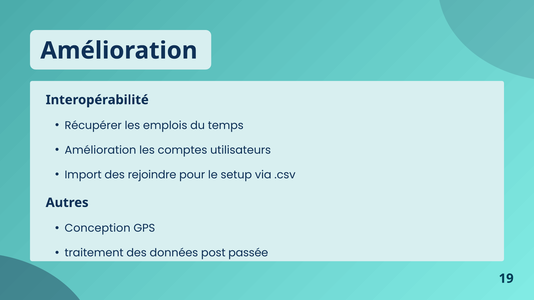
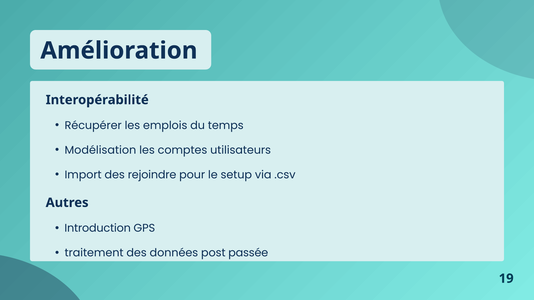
Amélioration at (100, 150): Amélioration -> Modélisation
Conception: Conception -> Introduction
